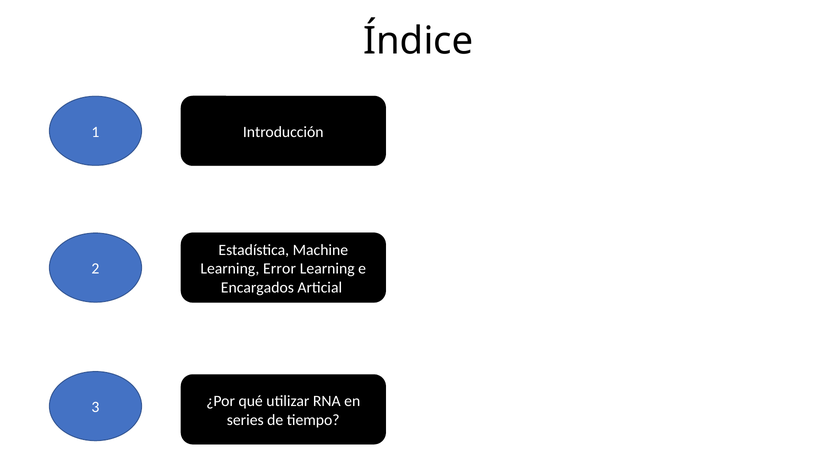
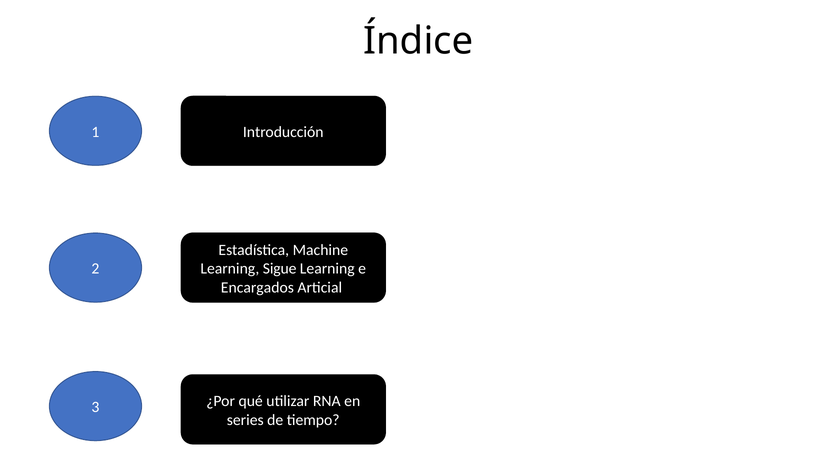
Error: Error -> Sigue
